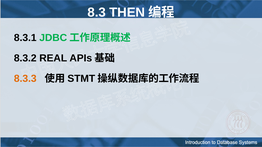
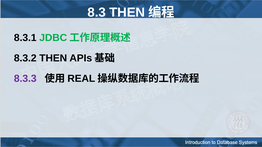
8.3.2 REAL: REAL -> THEN
8.3.3 colour: orange -> purple
STMT: STMT -> REAL
